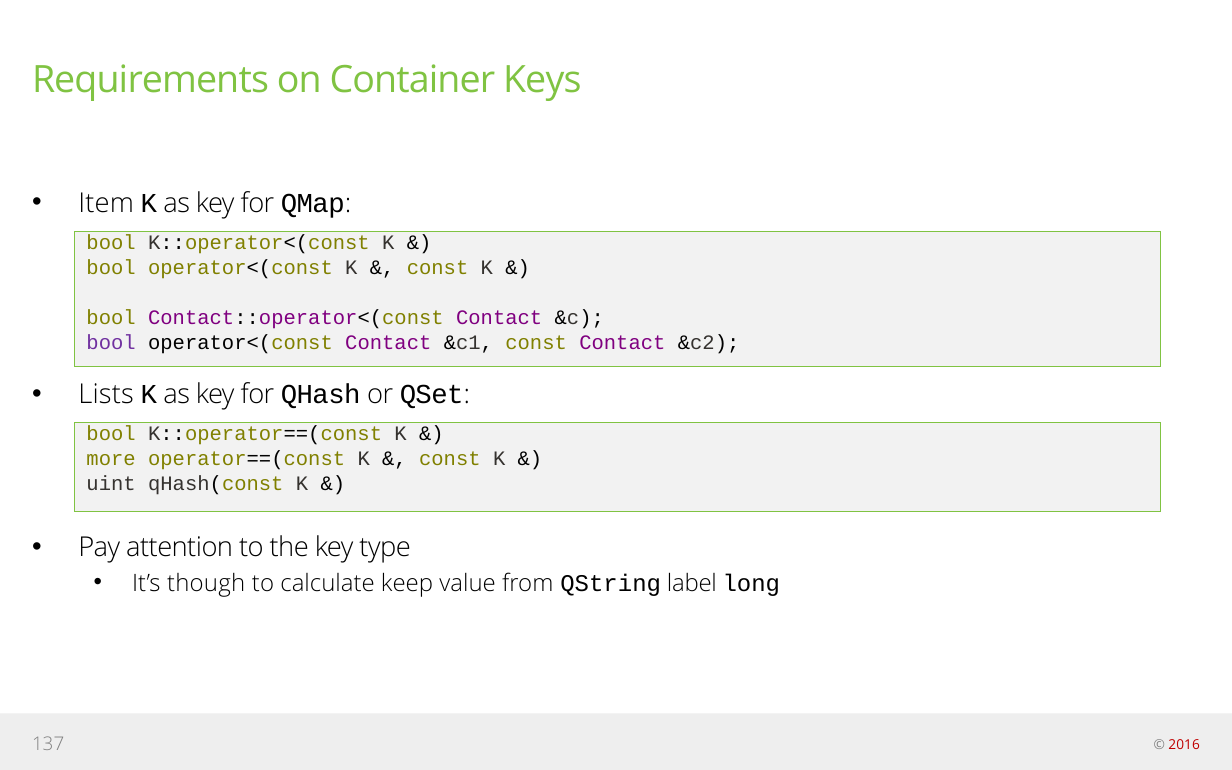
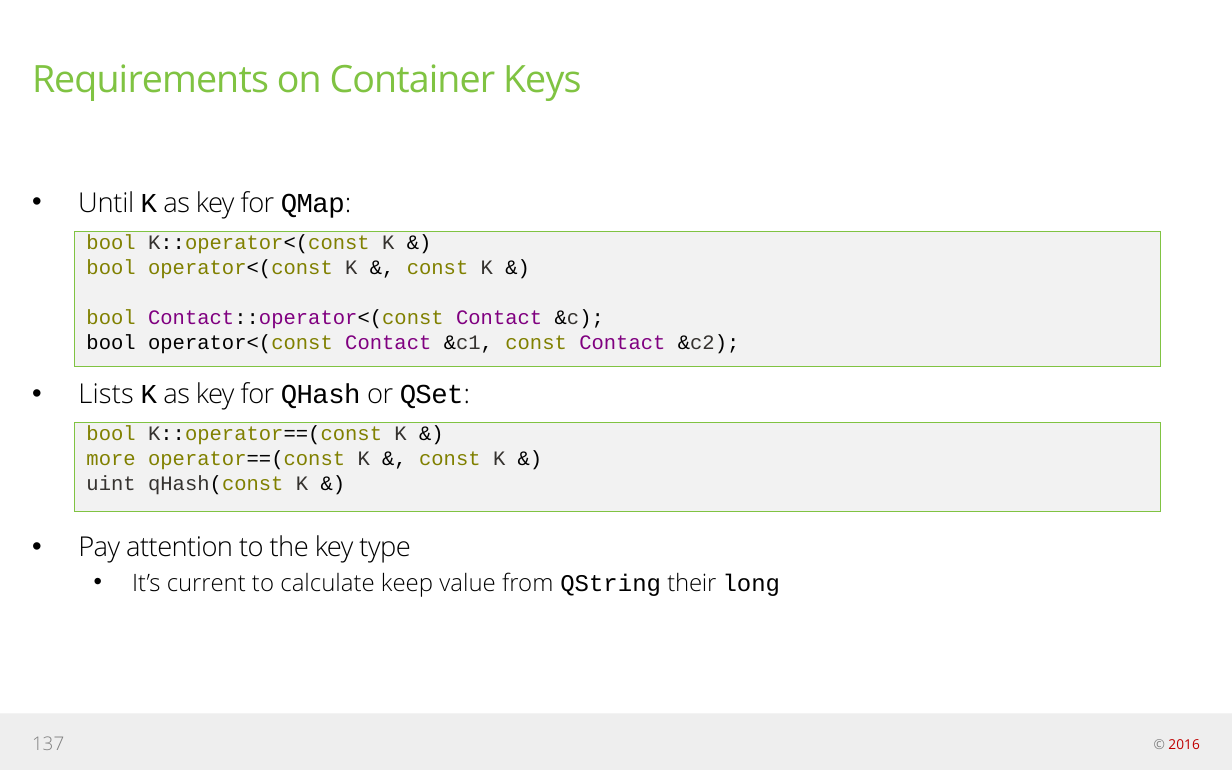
Item: Item -> Until
bool at (111, 343) colour: purple -> black
though: though -> current
label: label -> their
